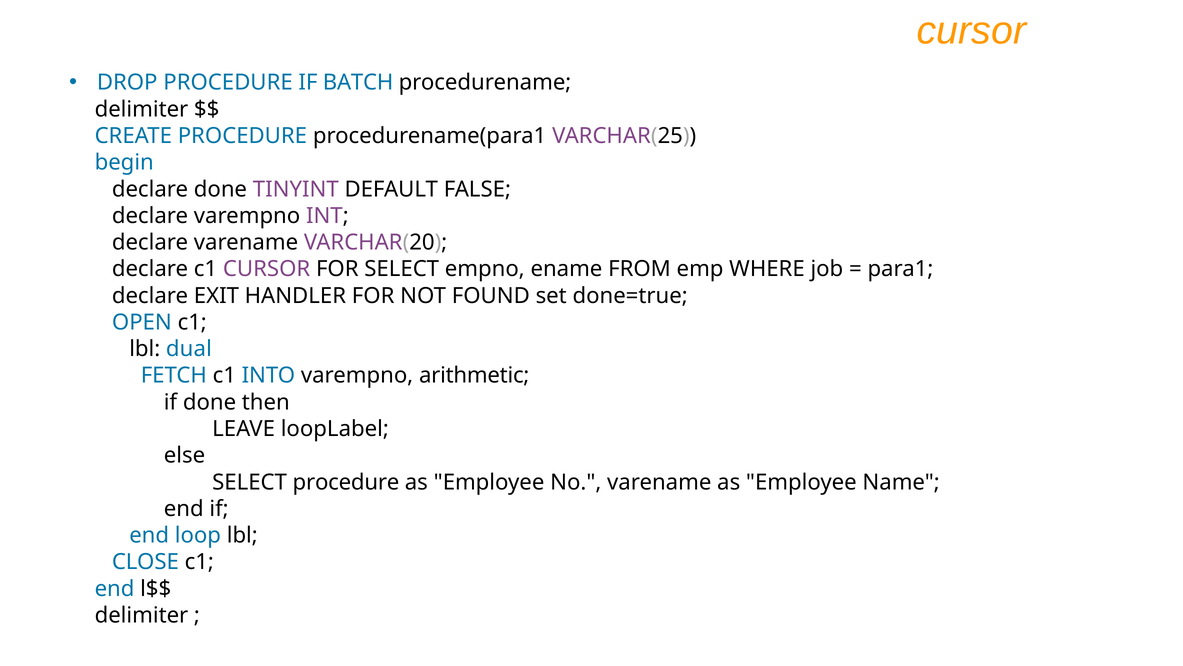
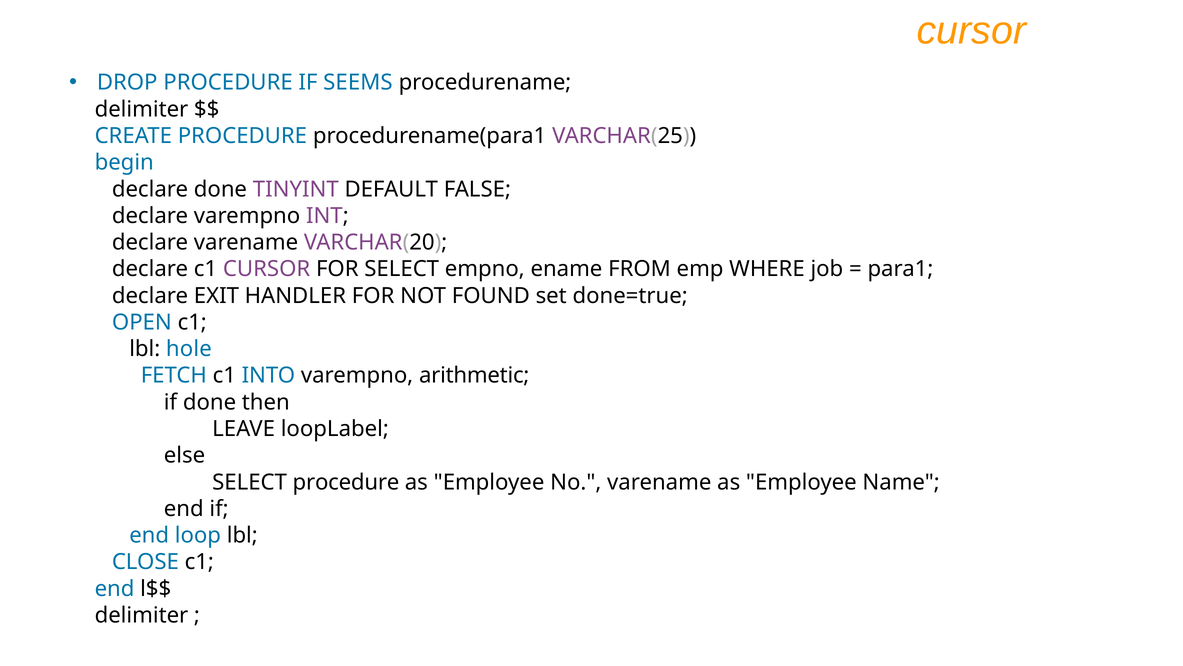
BATCH: BATCH -> SEEMS
dual: dual -> hole
